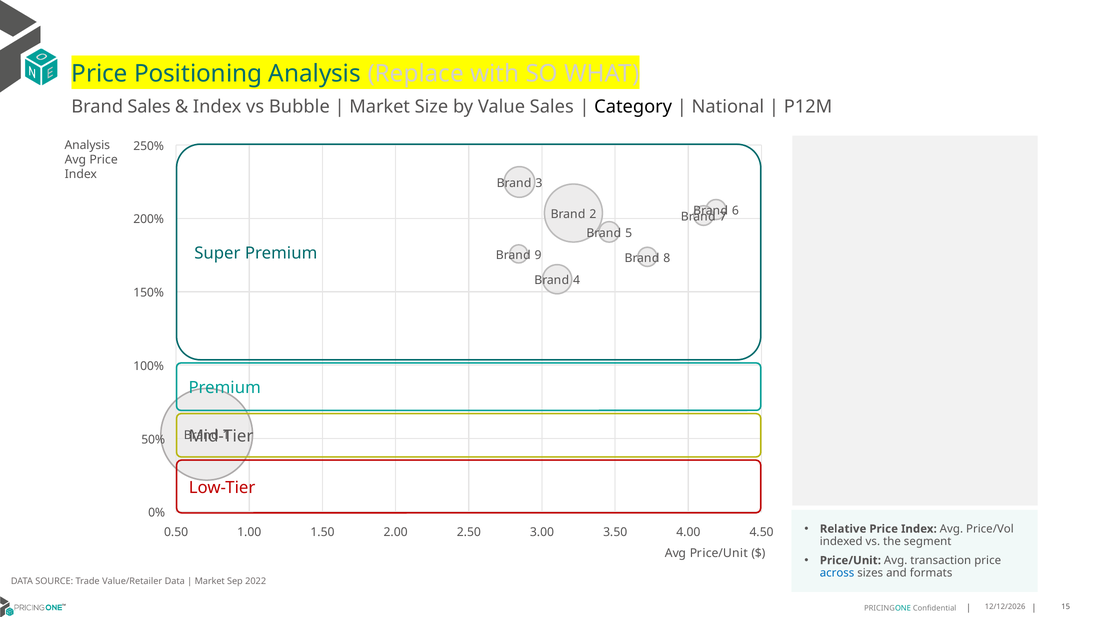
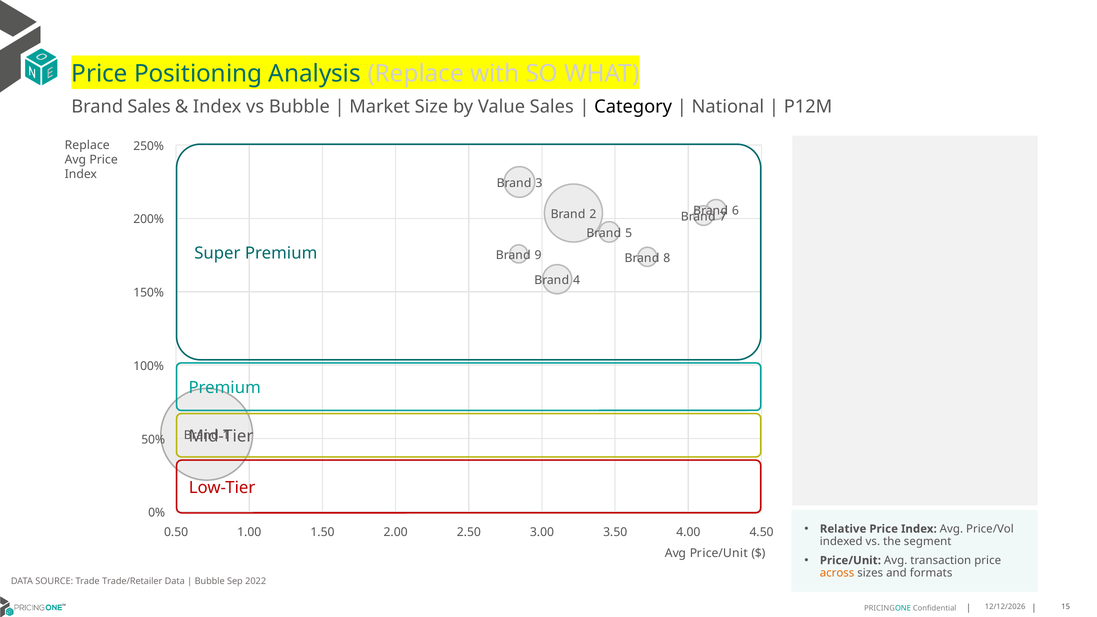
Analysis at (87, 145): Analysis -> Replace
across colour: blue -> orange
Value/Retailer: Value/Retailer -> Trade/Retailer
Market at (210, 581): Market -> Bubble
